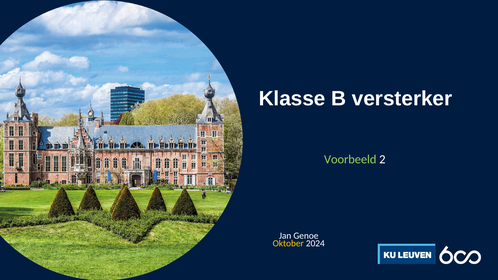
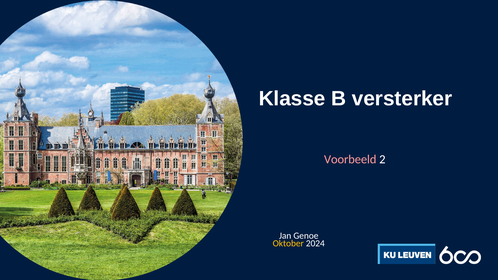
Voorbeeld colour: light green -> pink
